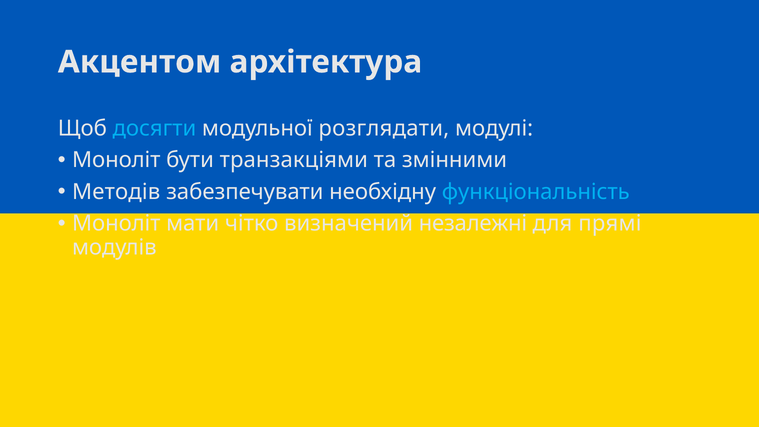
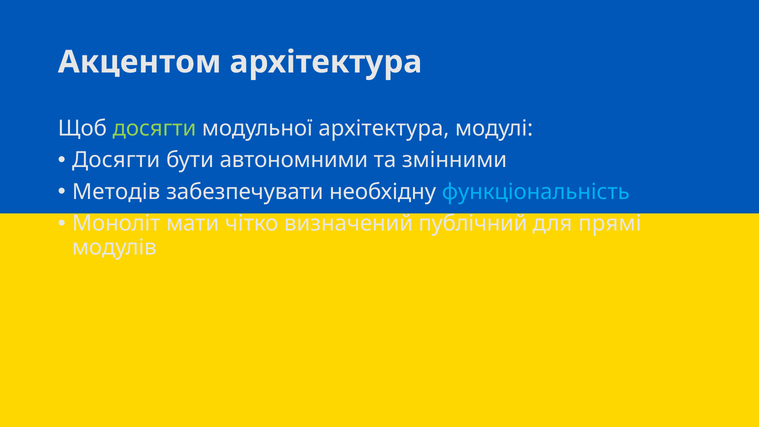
досягти at (154, 128) colour: light blue -> light green
модульної розглядати: розглядати -> архітектура
Моноліт at (116, 160): Моноліт -> Досягти
транзакціями: транзакціями -> автономними
незалежні: незалежні -> публічний
